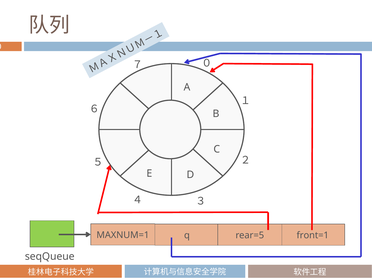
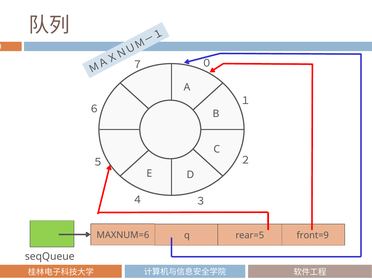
MAXNUM=1: MAXNUM=1 -> MAXNUM=6
front=1: front=1 -> front=9
